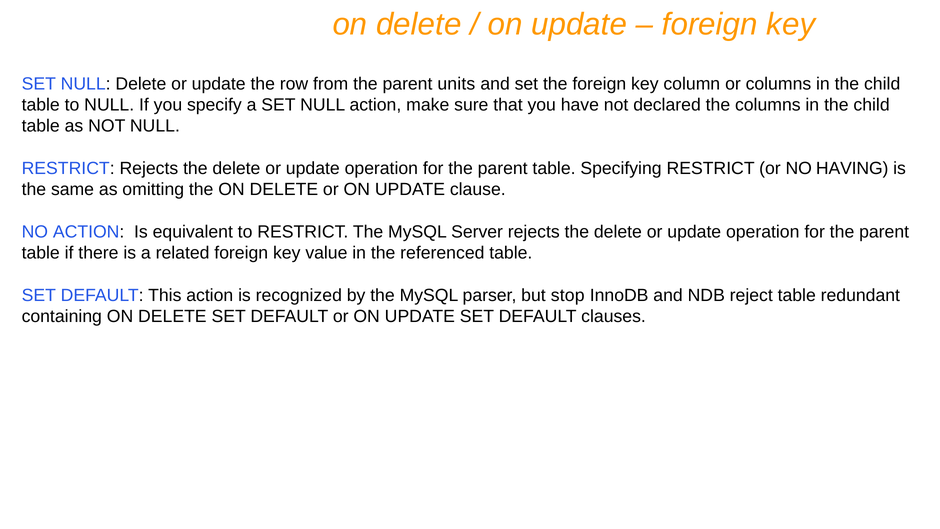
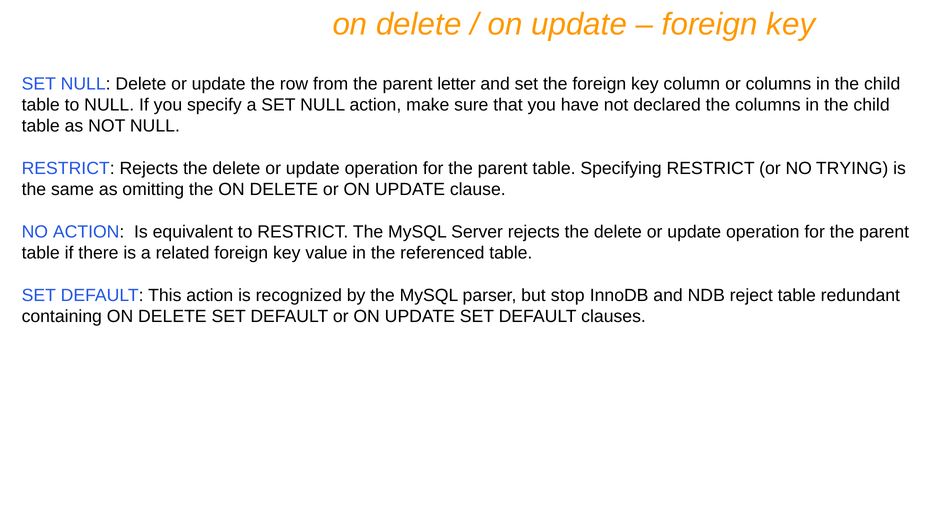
units: units -> letter
HAVING: HAVING -> TRYING
